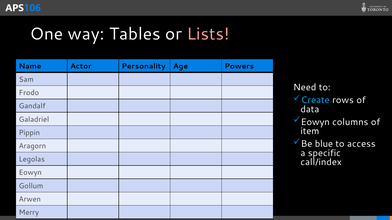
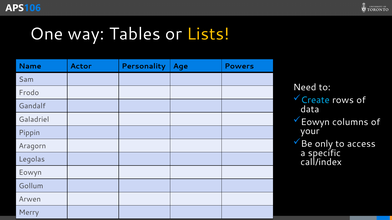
Lists colour: pink -> yellow
item: item -> your
blue: blue -> only
